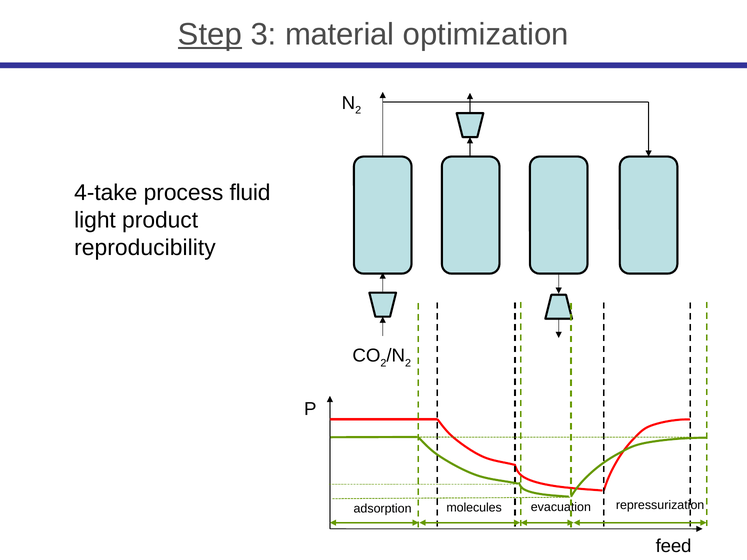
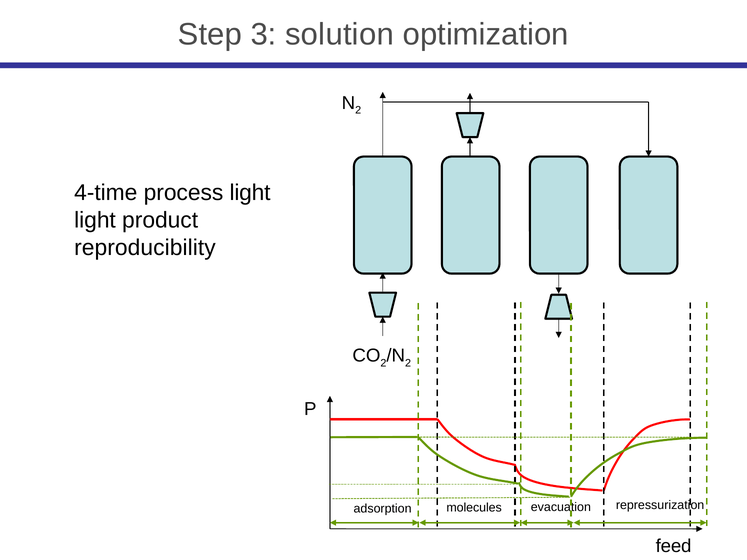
Step underline: present -> none
material: material -> solution
4-take: 4-take -> 4-time
process fluid: fluid -> light
